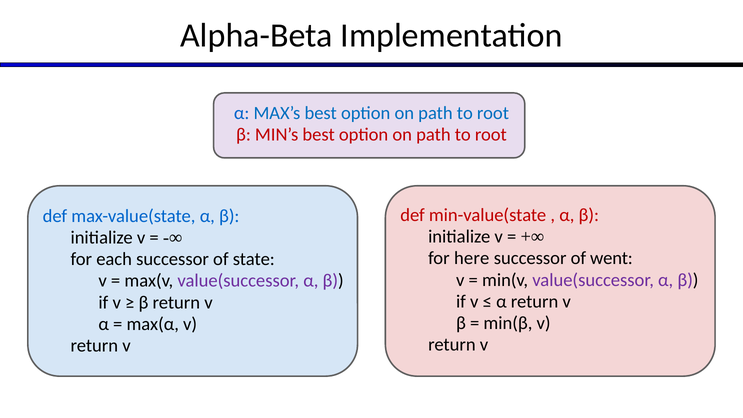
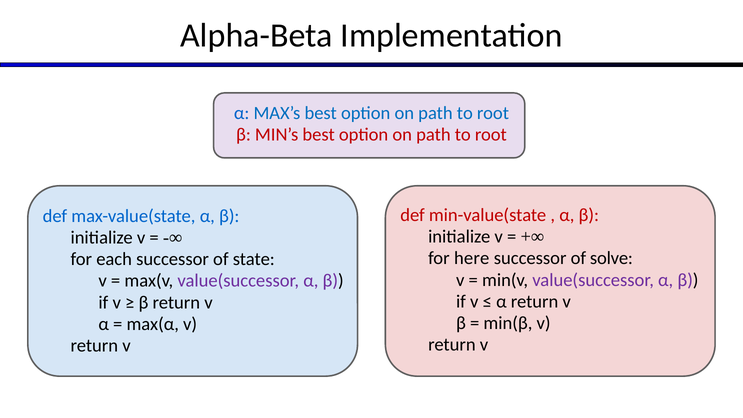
went: went -> solve
